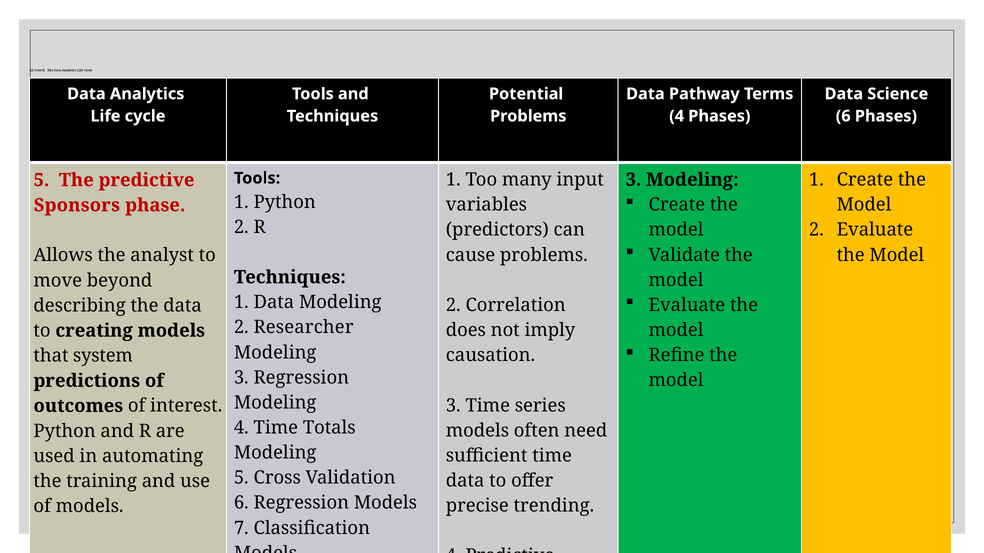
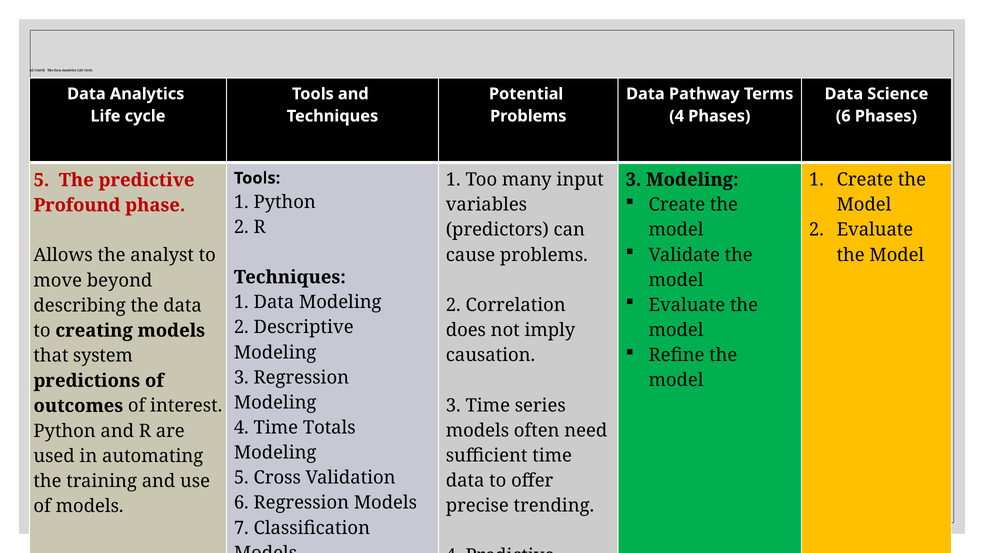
Sponsors: Sponsors -> Profound
Researcher: Researcher -> Descriptive
